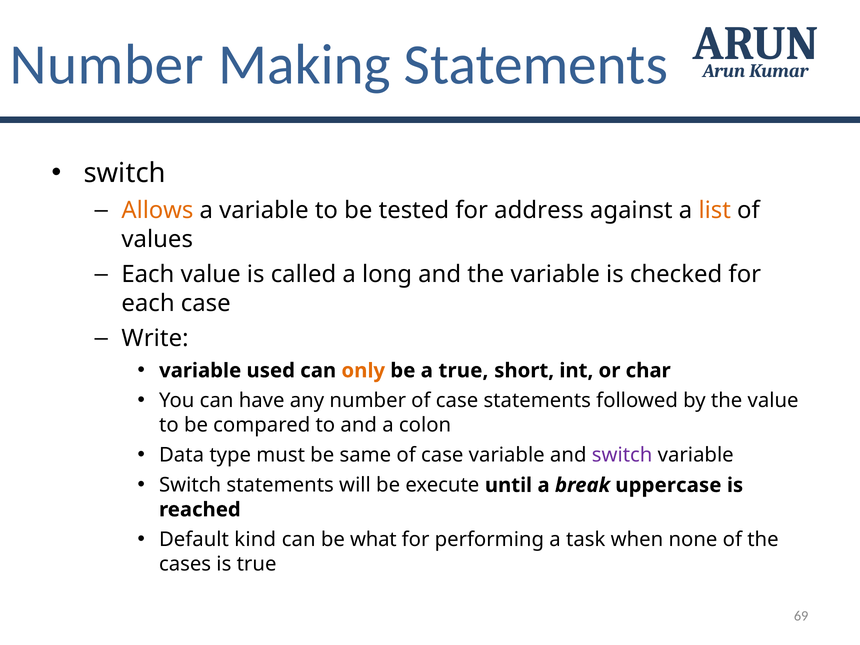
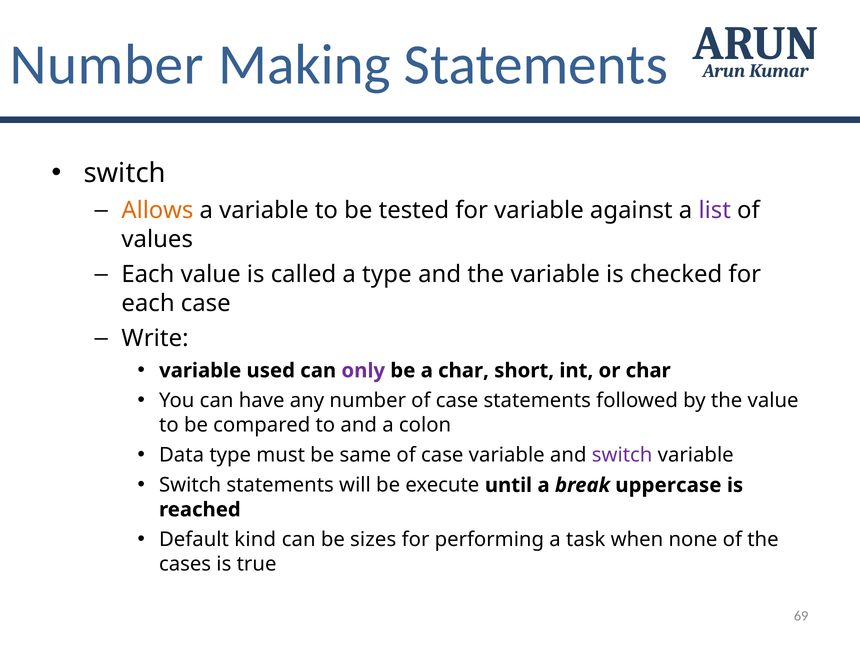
for address: address -> variable
list colour: orange -> purple
a long: long -> type
only colour: orange -> purple
a true: true -> char
what: what -> sizes
